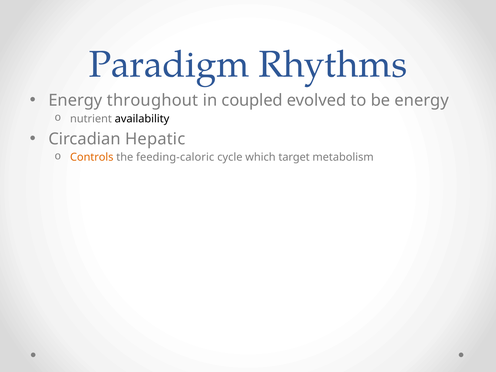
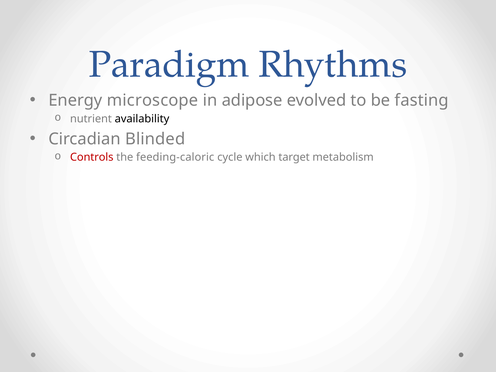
throughout: throughout -> microscope
coupled: coupled -> adipose
be energy: energy -> fasting
Hepatic: Hepatic -> Blinded
Controls colour: orange -> red
